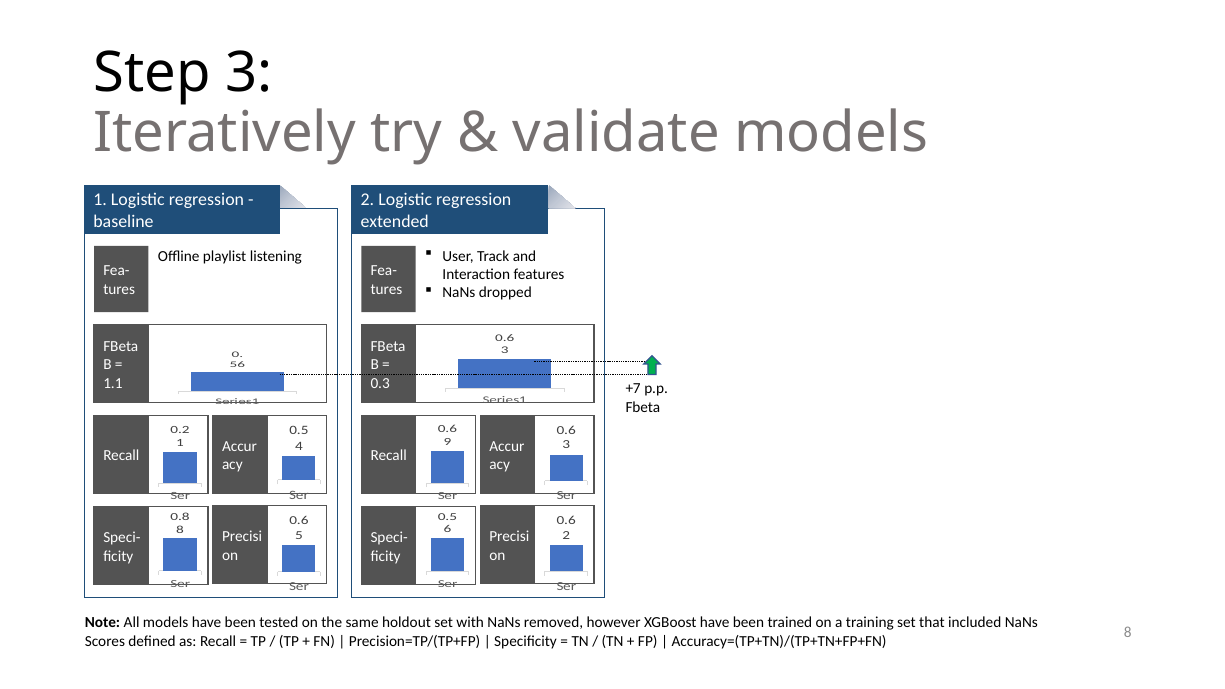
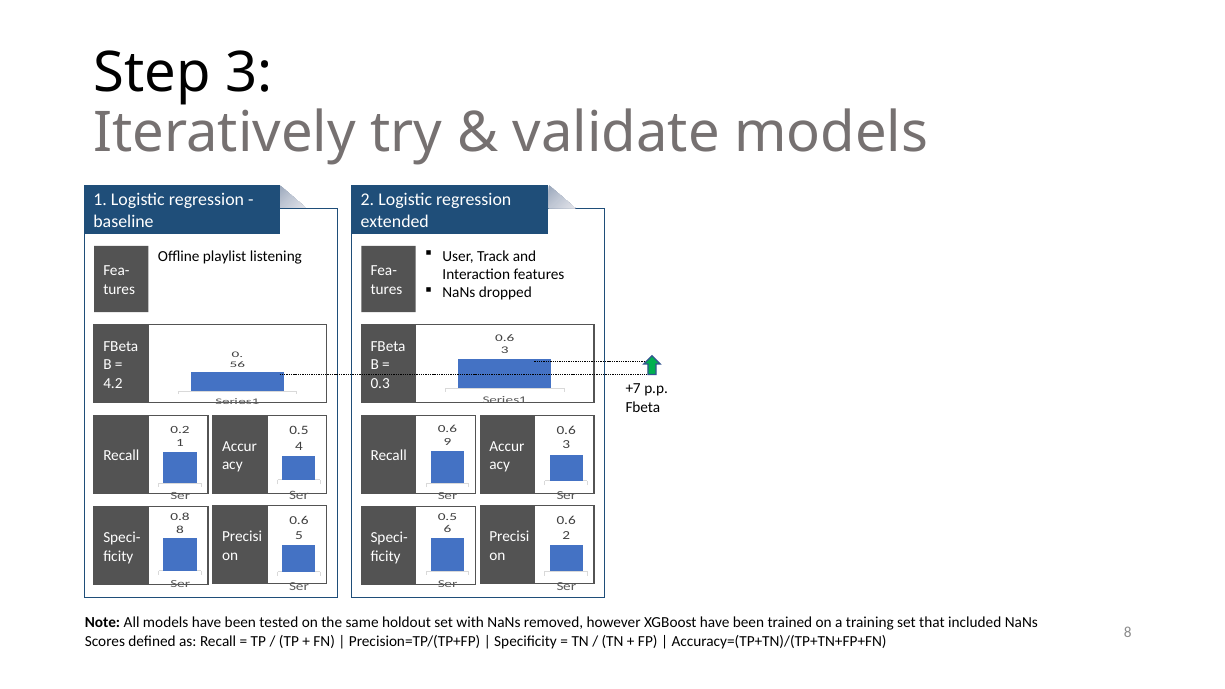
1.1: 1.1 -> 4.2
